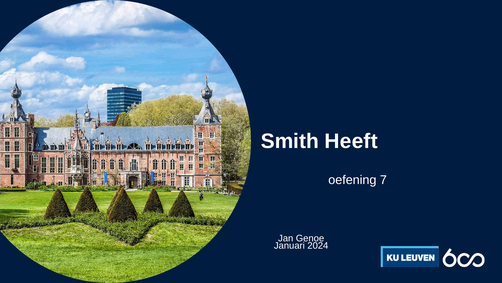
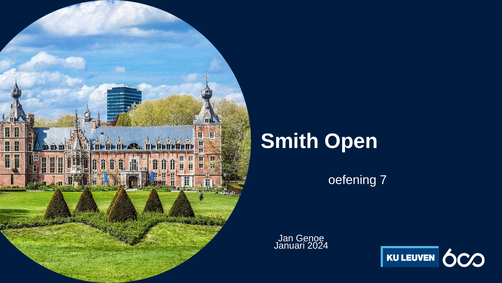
Heeft: Heeft -> Open
